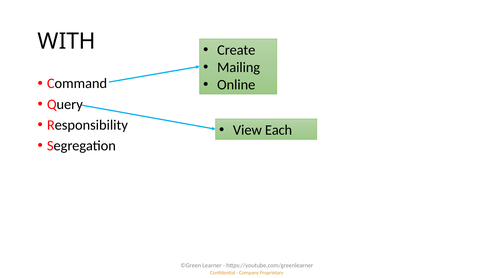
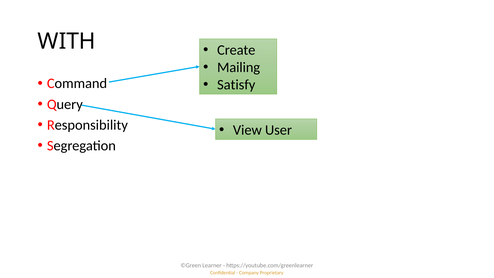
Online: Online -> Satisfy
Each: Each -> User
